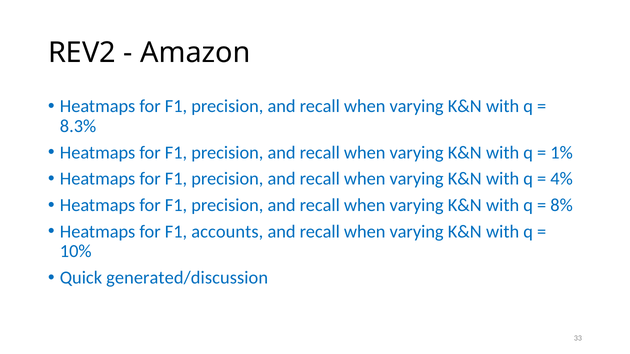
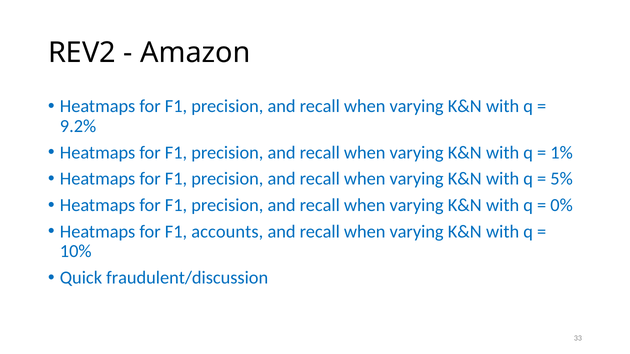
8.3%: 8.3% -> 9.2%
4%: 4% -> 5%
8%: 8% -> 0%
generated/discussion: generated/discussion -> fraudulent/discussion
